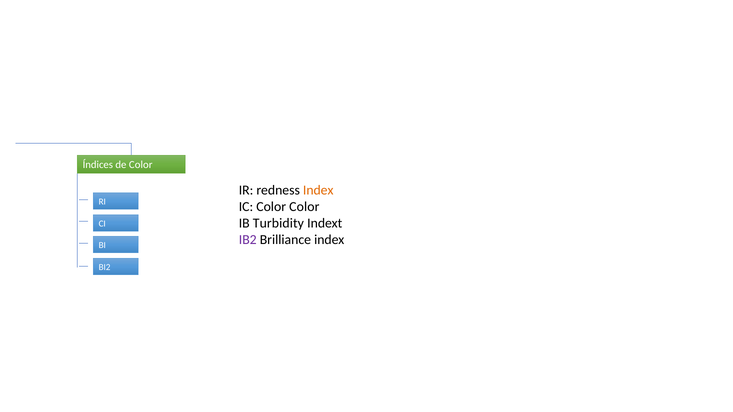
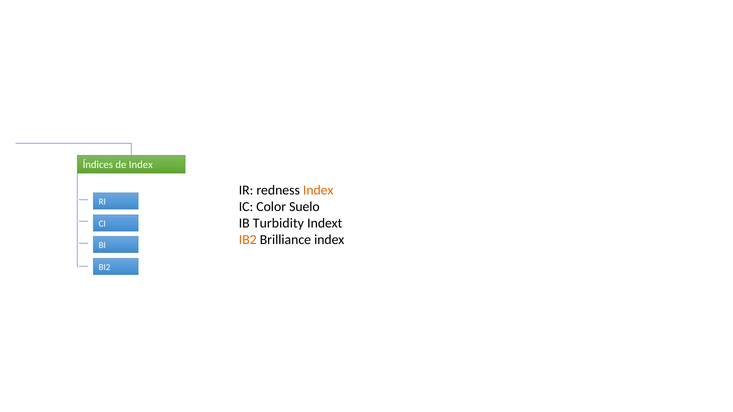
de Color: Color -> Index
Color Color: Color -> Suelo
IB2 colour: purple -> orange
